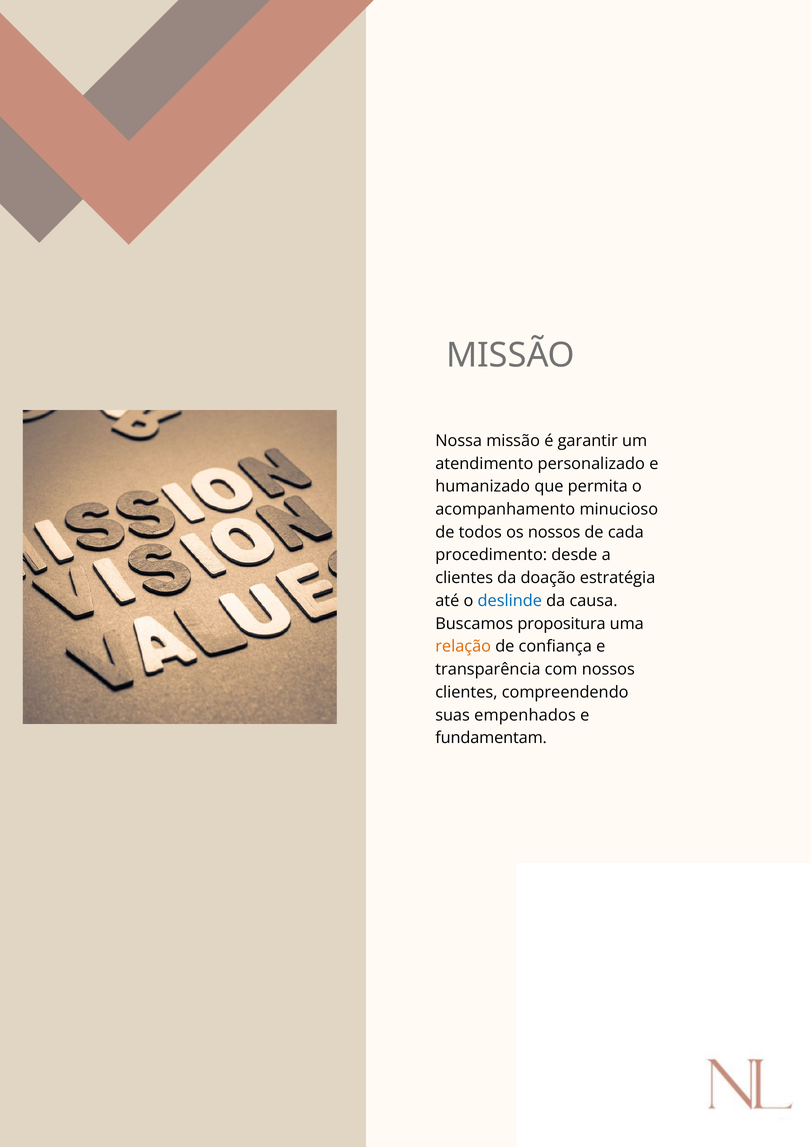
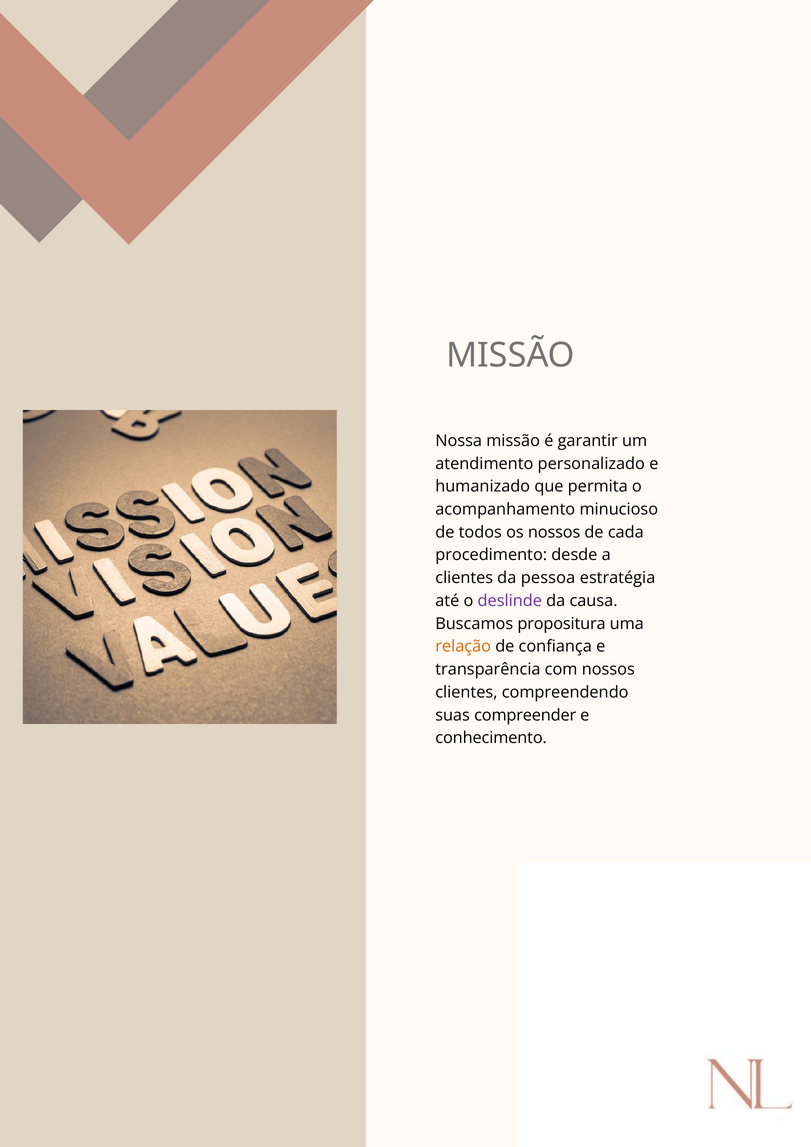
doação: doação -> pessoa
deslinde colour: blue -> purple
empenhados: empenhados -> compreender
fundamentam: fundamentam -> conhecimento
